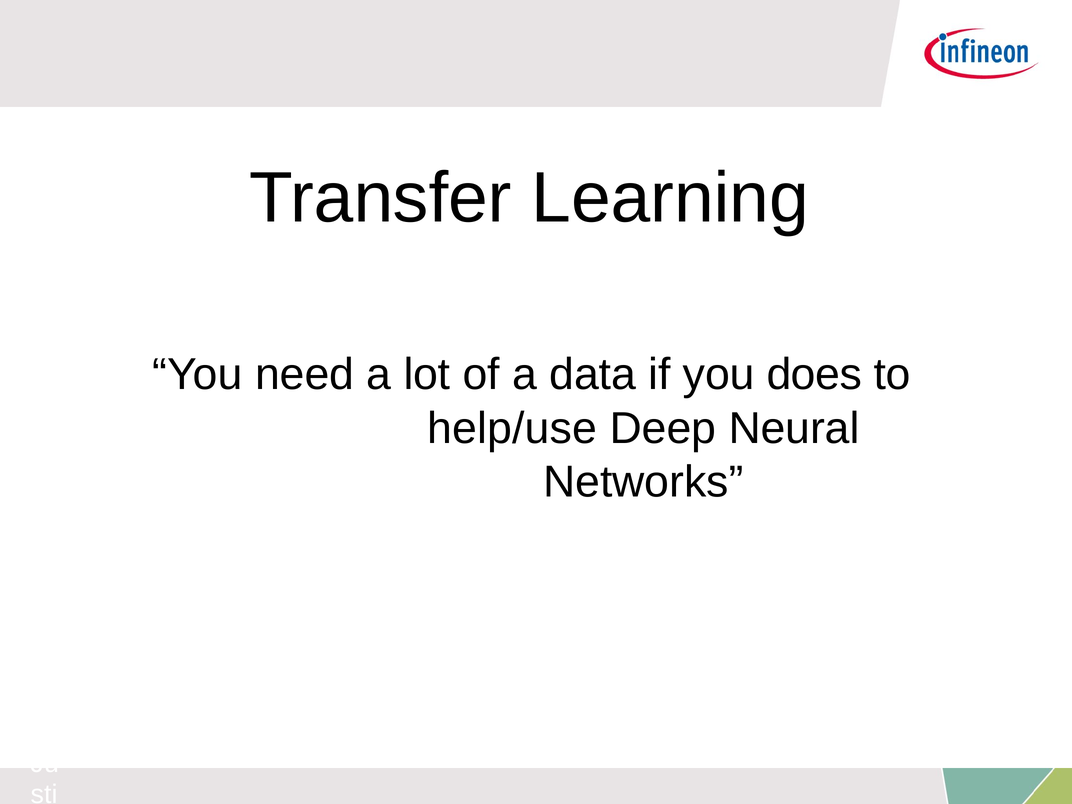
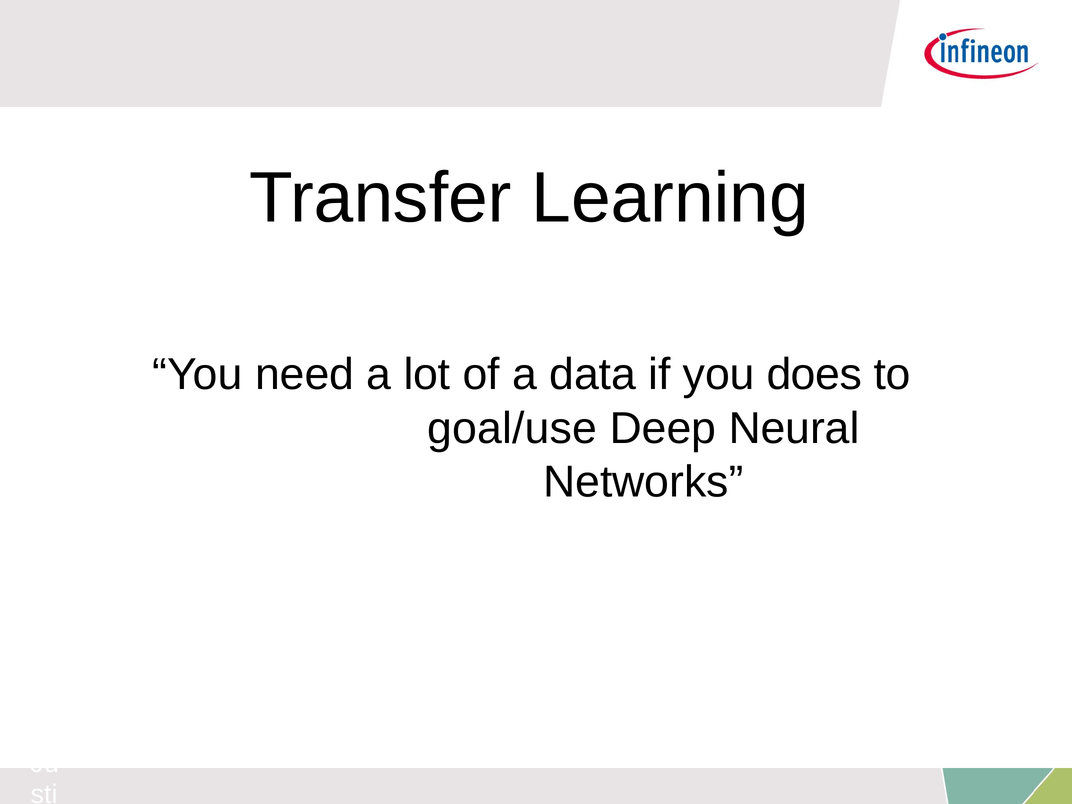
help/use: help/use -> goal/use
